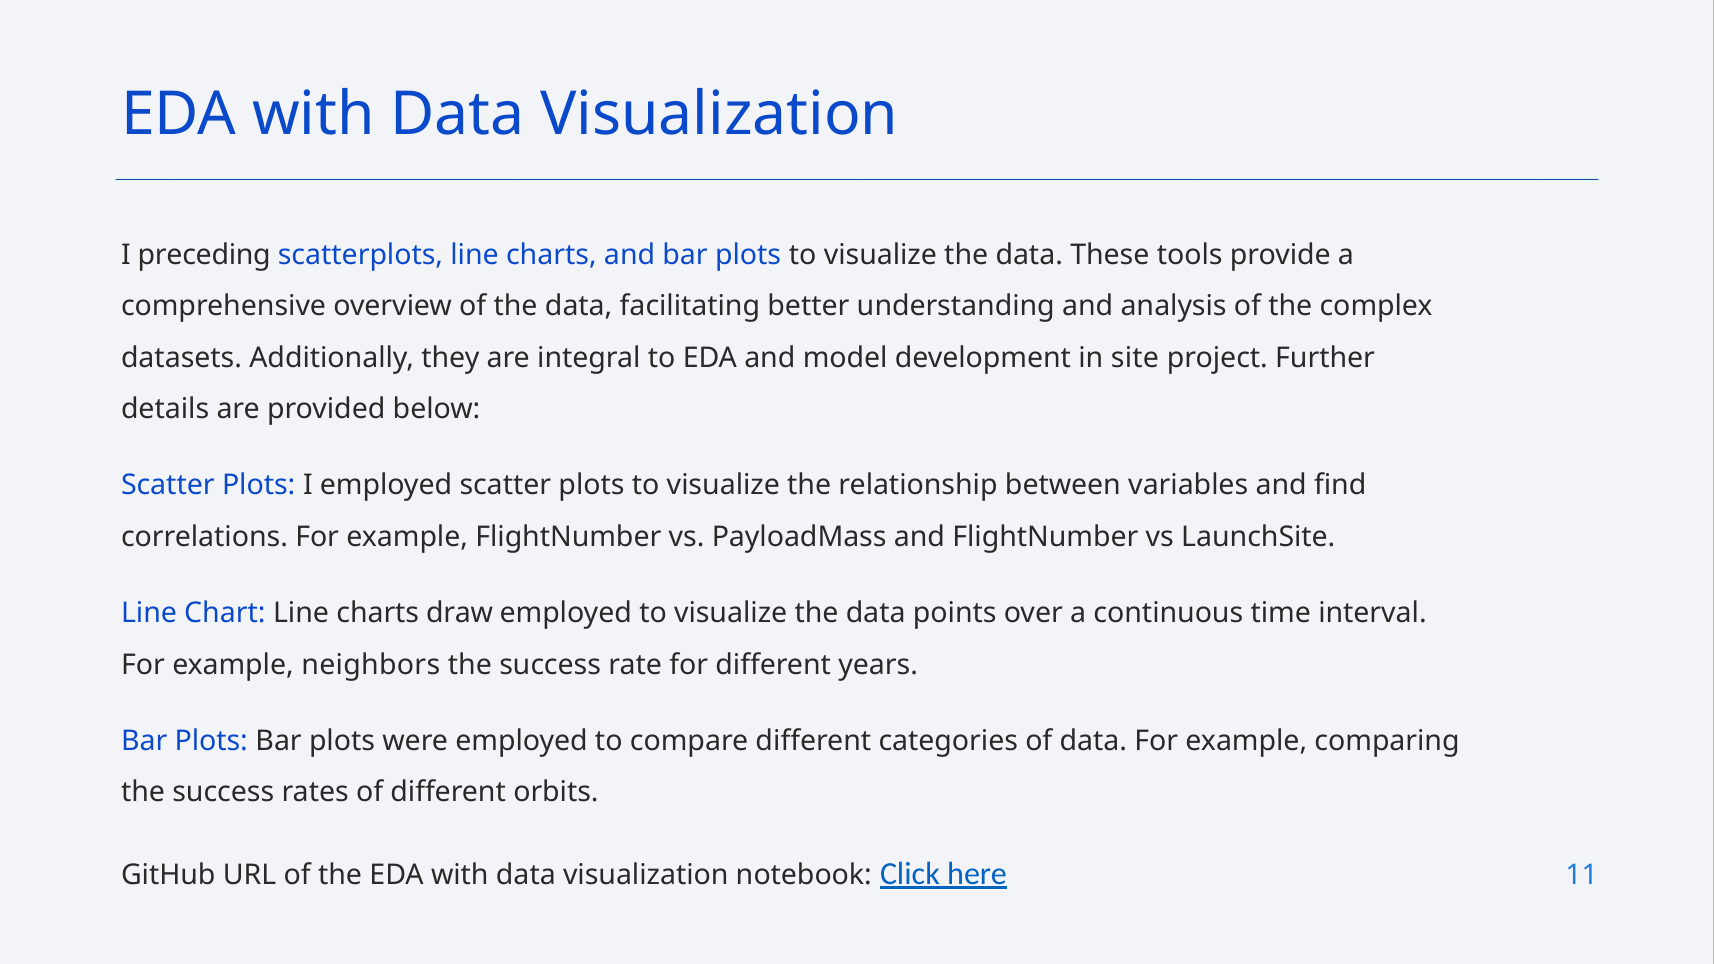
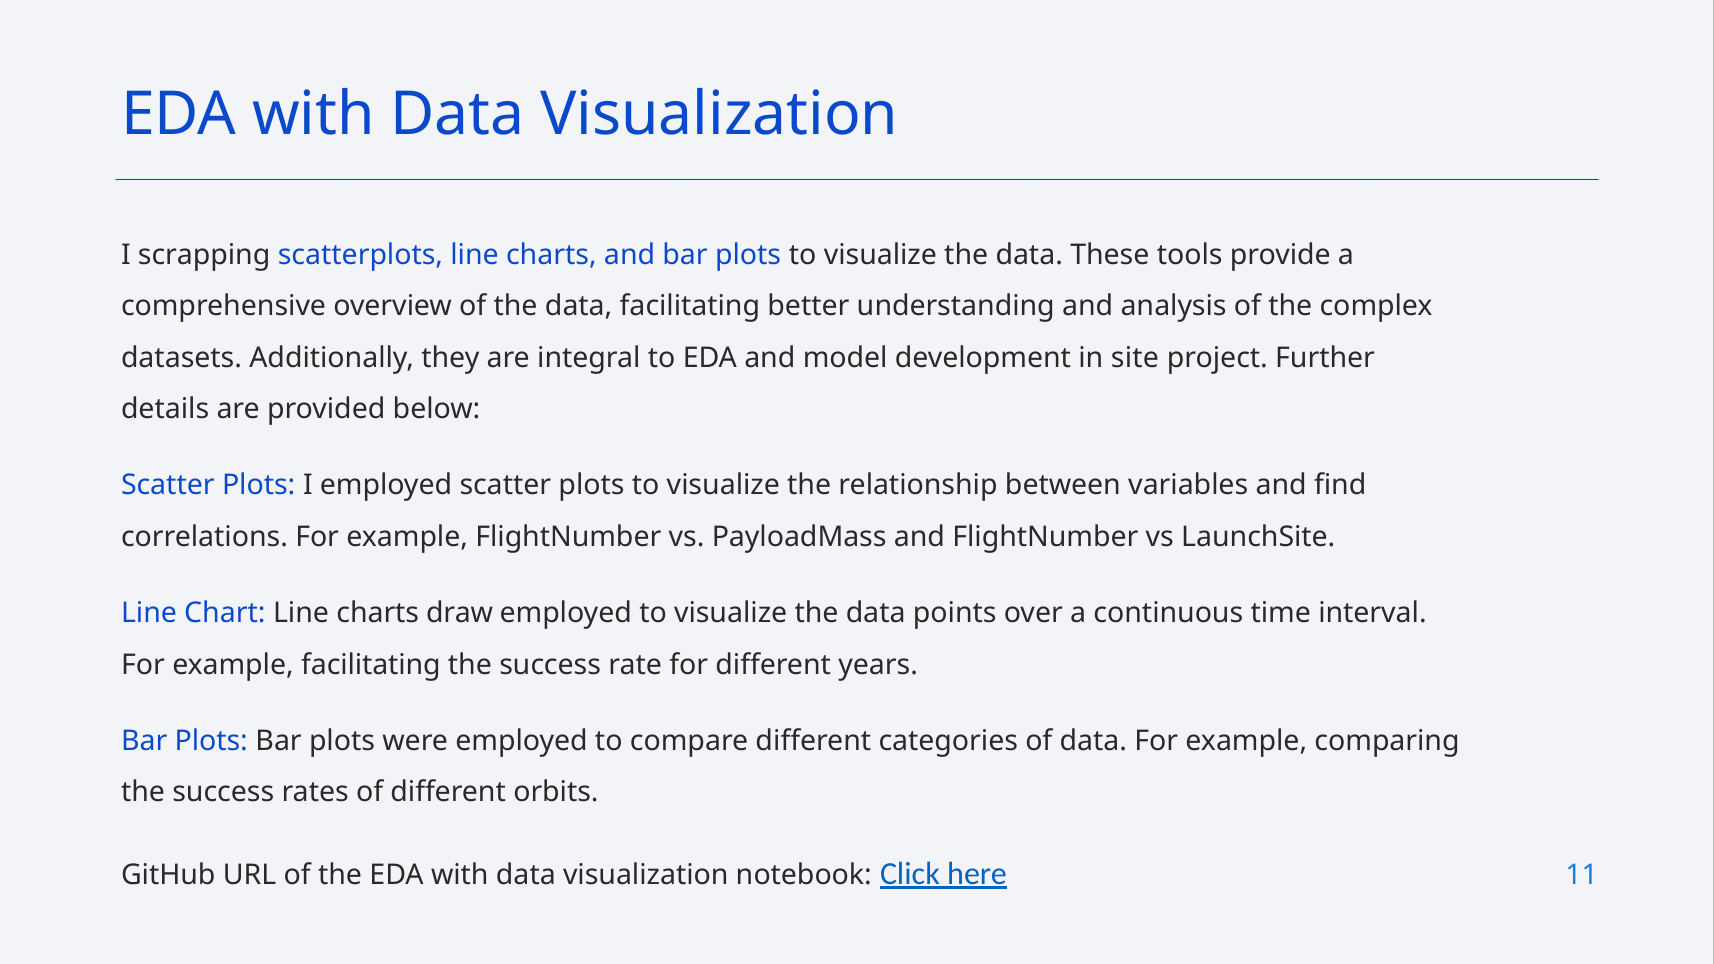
preceding: preceding -> scrapping
example neighbors: neighbors -> facilitating
